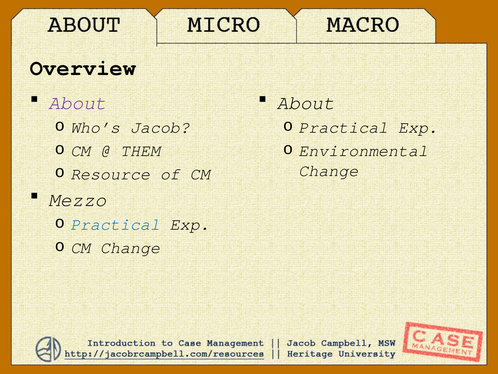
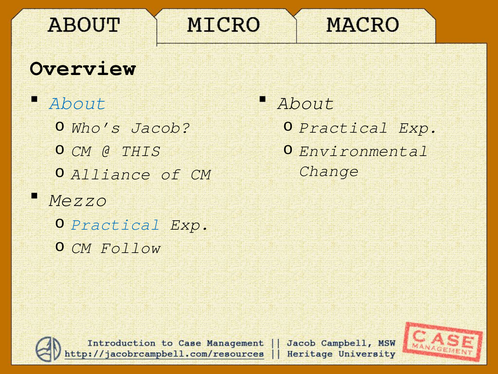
About at (78, 103) colour: purple -> blue
THEM: THEM -> THIS
Resource: Resource -> Alliance
CM Change: Change -> Follow
